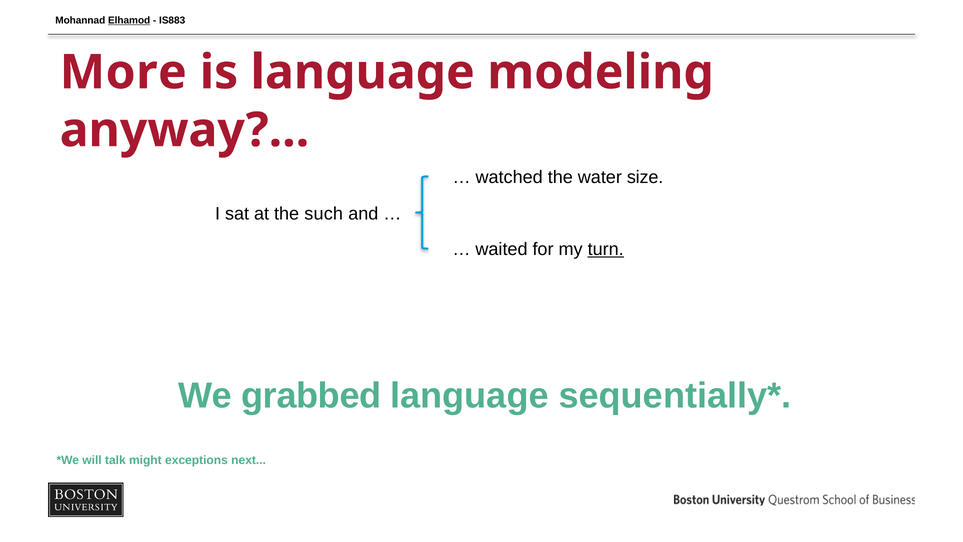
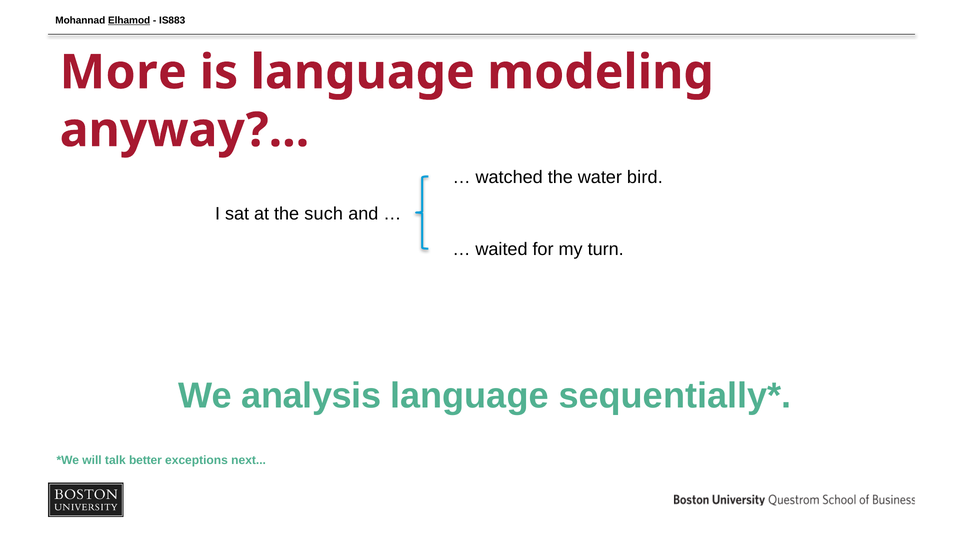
size: size -> bird
turn underline: present -> none
grabbed: grabbed -> analysis
might: might -> better
